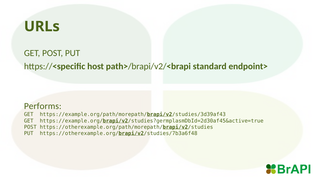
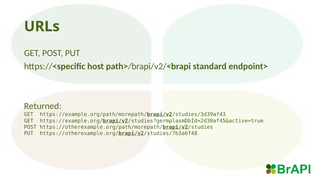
Performs: Performs -> Returned
